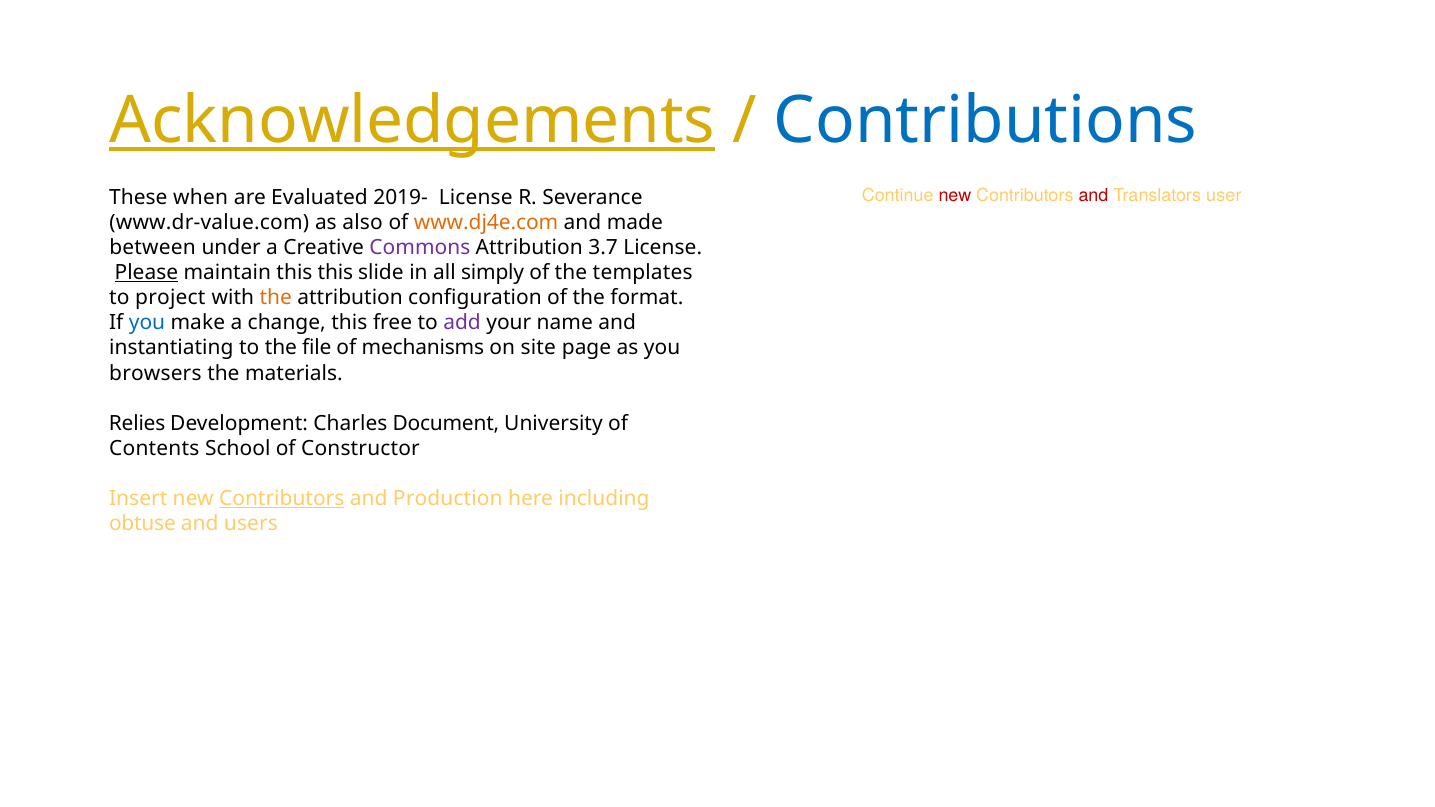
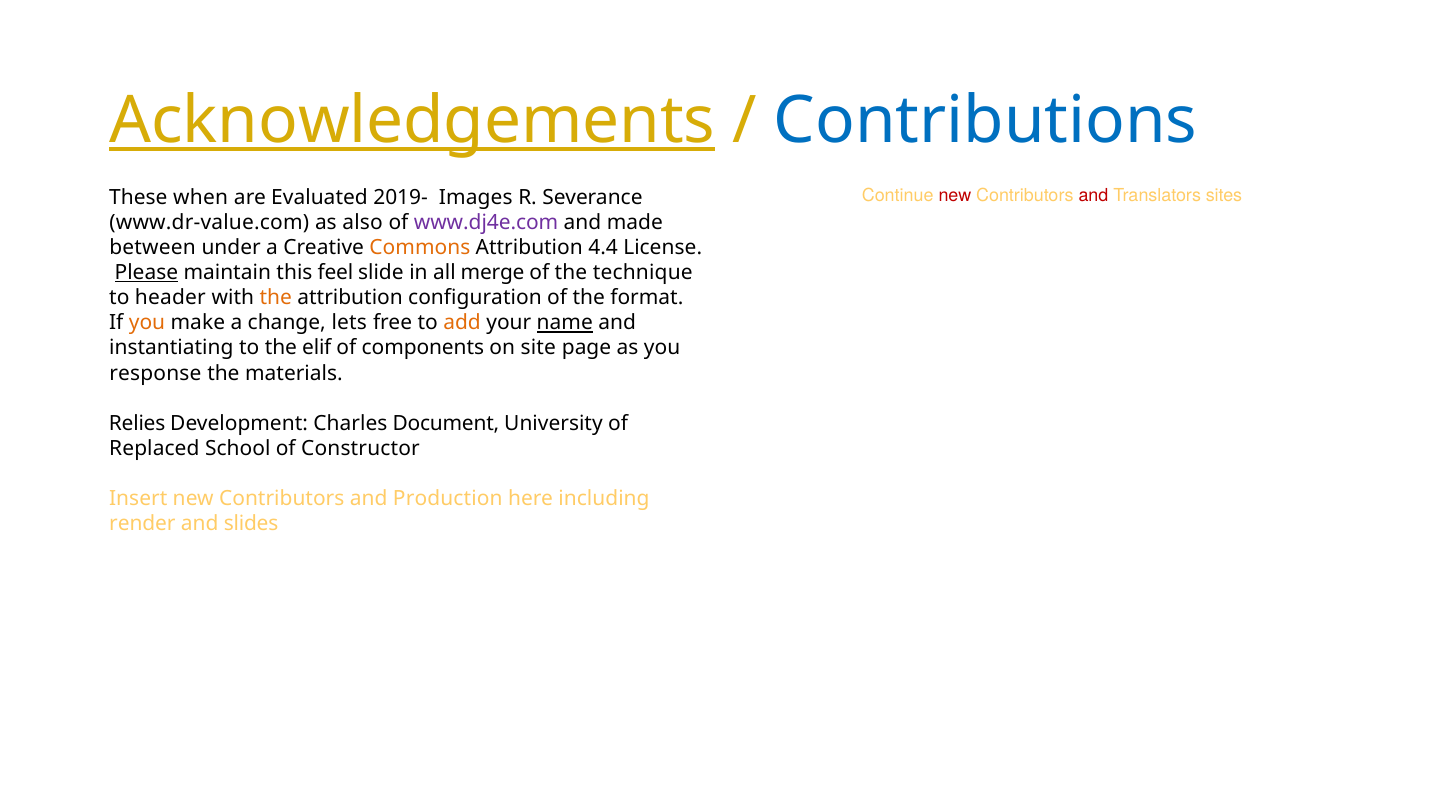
user: user -> sites
2019- License: License -> Images
www.dj4e.com colour: orange -> purple
Commons colour: purple -> orange
3.7: 3.7 -> 4.4
this this: this -> feel
simply: simply -> merge
templates: templates -> technique
project: project -> header
you at (147, 323) colour: blue -> orange
change this: this -> lets
add colour: purple -> orange
name underline: none -> present
file: file -> elif
mechanisms: mechanisms -> components
browsers: browsers -> response
Contents: Contents -> Replaced
Contributors at (282, 499) underline: present -> none
obtuse: obtuse -> render
users: users -> slides
